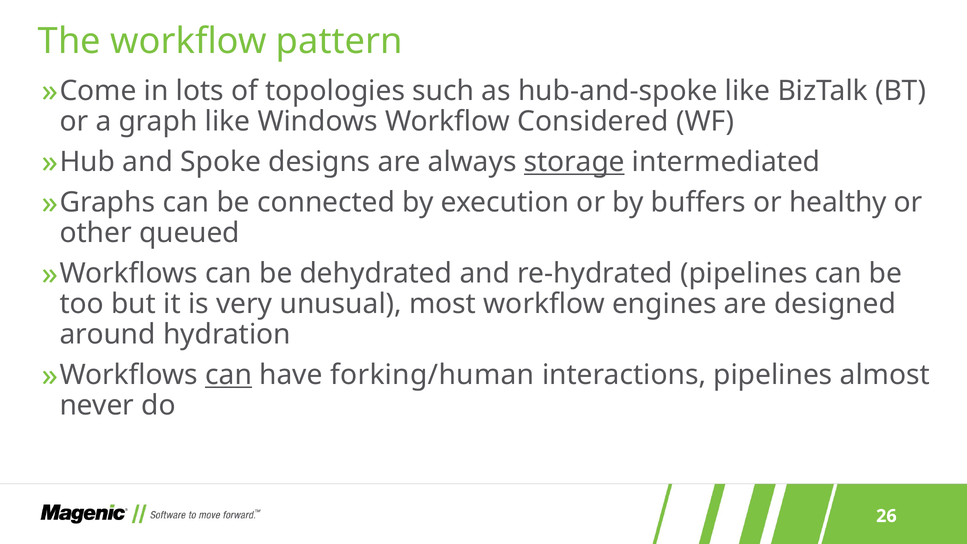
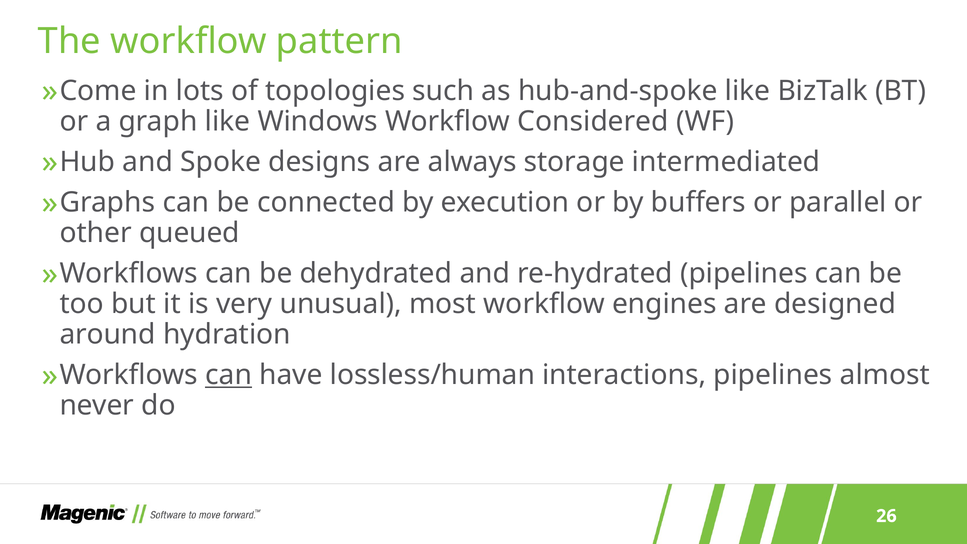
storage underline: present -> none
healthy: healthy -> parallel
forking/human: forking/human -> lossless/human
